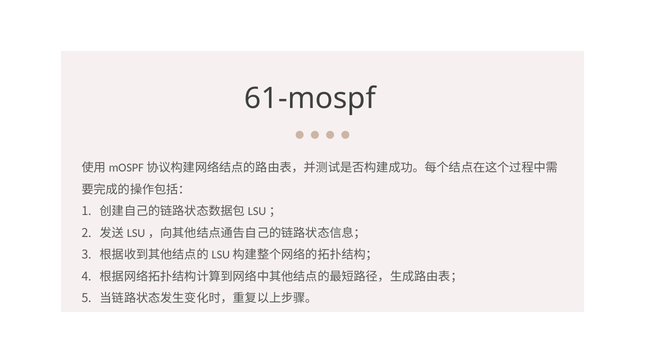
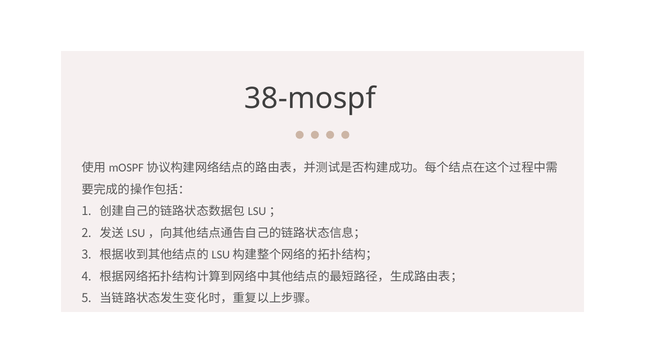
61-mospf: 61-mospf -> 38-mospf
